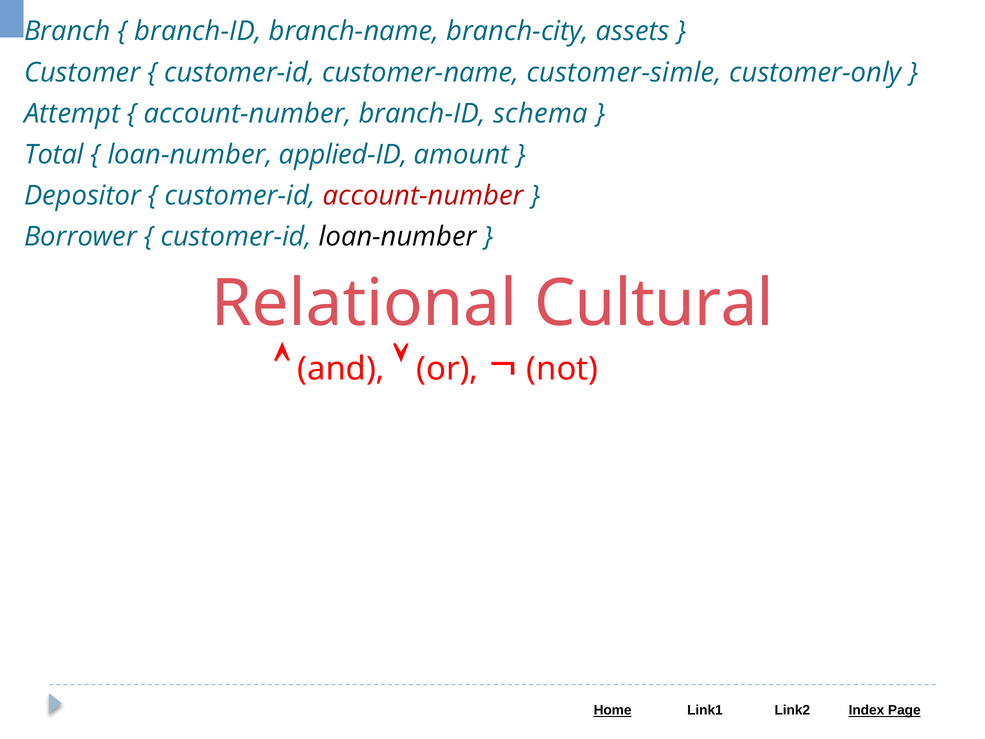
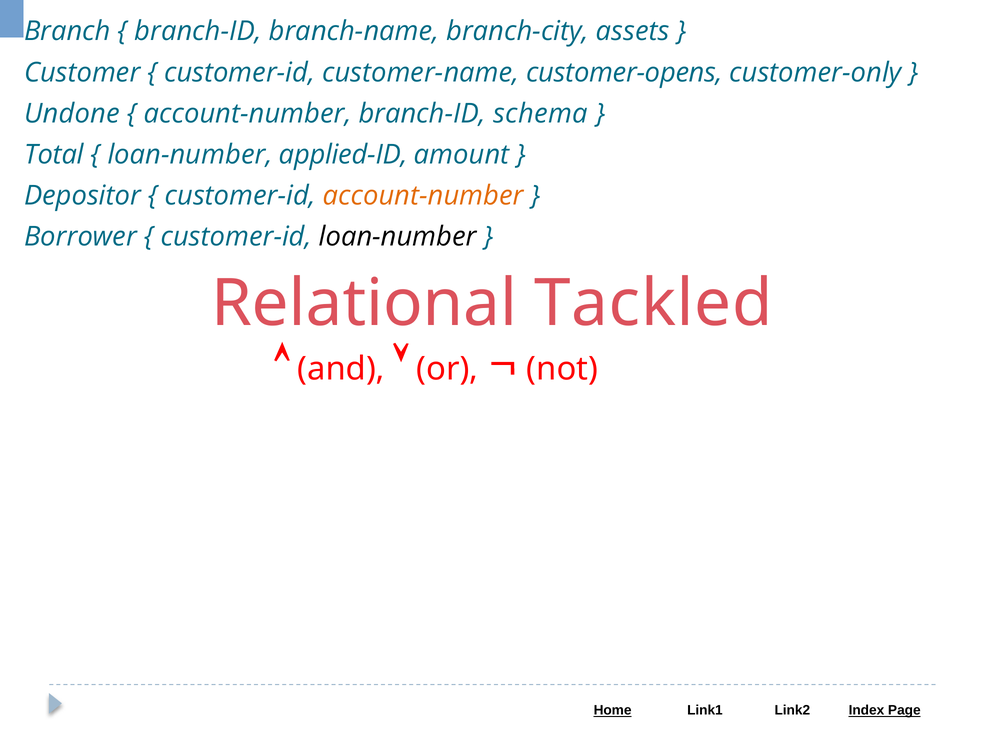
customer-simle: customer-simle -> customer-opens
Attempt: Attempt -> Undone
account-number at (423, 196) colour: red -> orange
Cultural: Cultural -> Tackled
